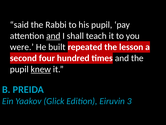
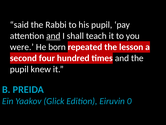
built: built -> born
knew underline: present -> none
3: 3 -> 0
